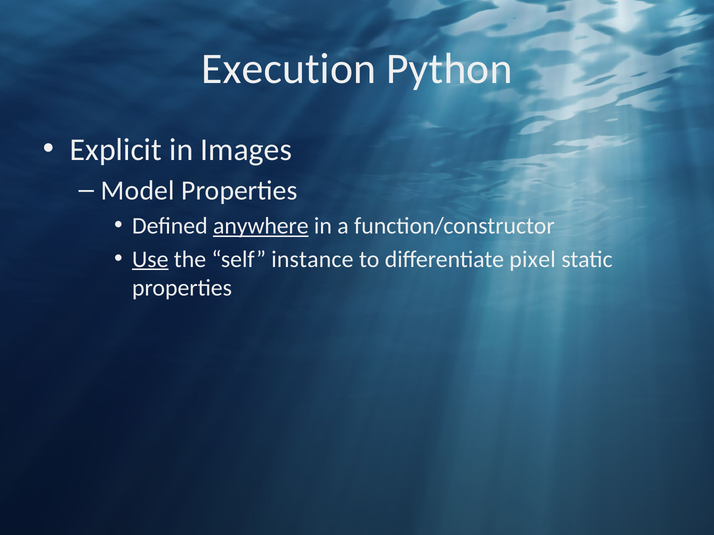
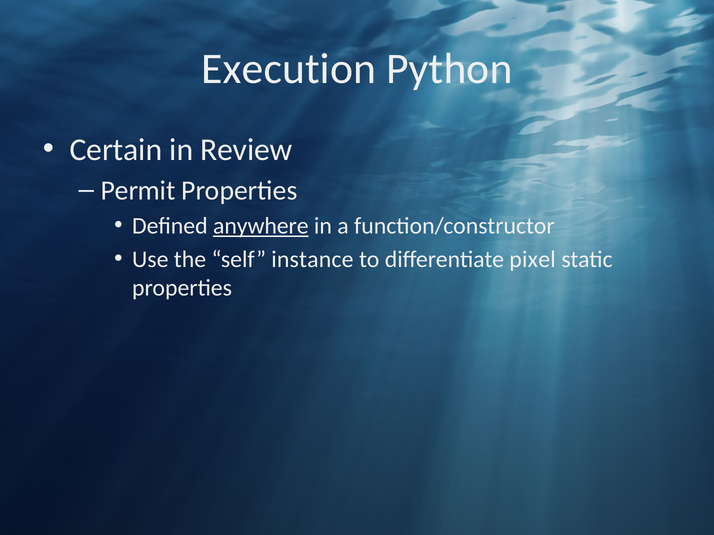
Explicit: Explicit -> Certain
Images: Images -> Review
Model: Model -> Permit
Use underline: present -> none
